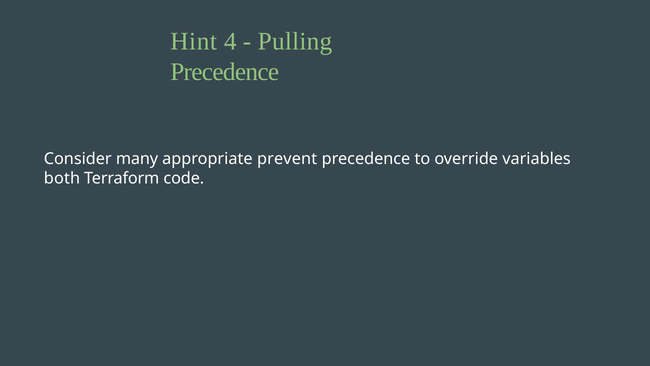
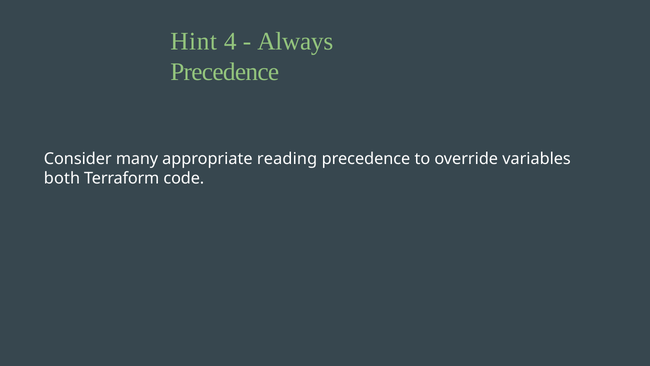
Pulling: Pulling -> Always
prevent: prevent -> reading
